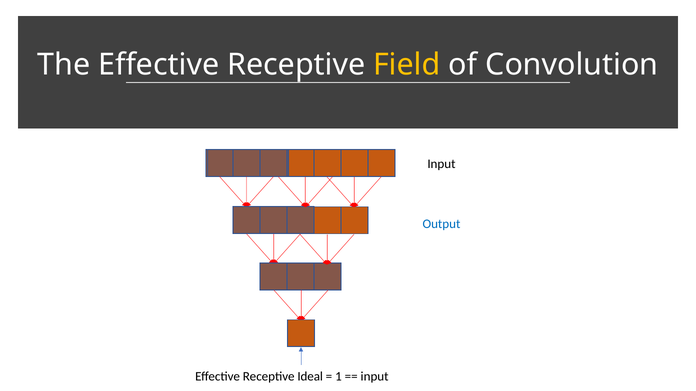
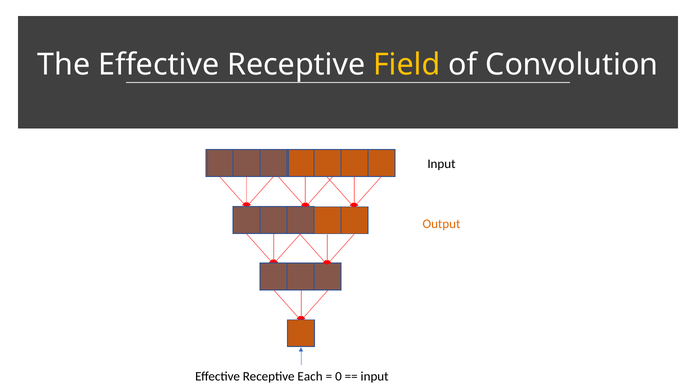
Output colour: blue -> orange
Ideal: Ideal -> Each
1: 1 -> 0
